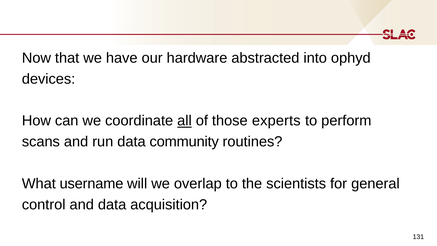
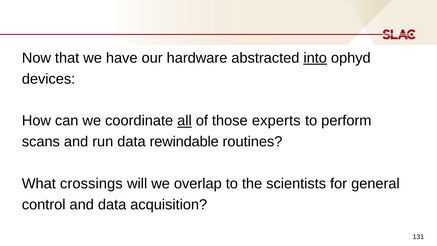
into underline: none -> present
community: community -> rewindable
username: username -> crossings
